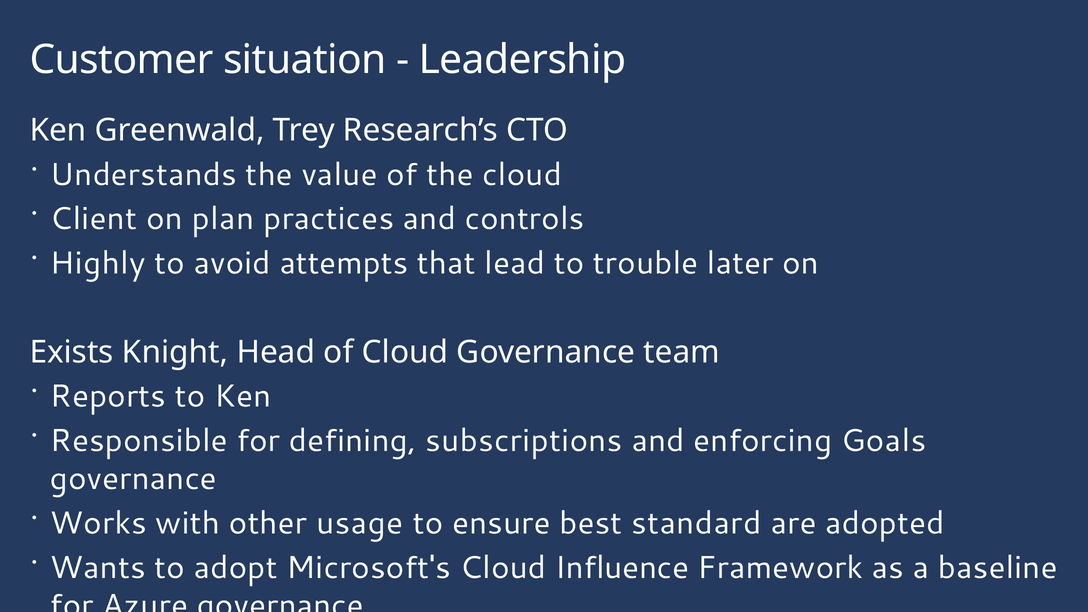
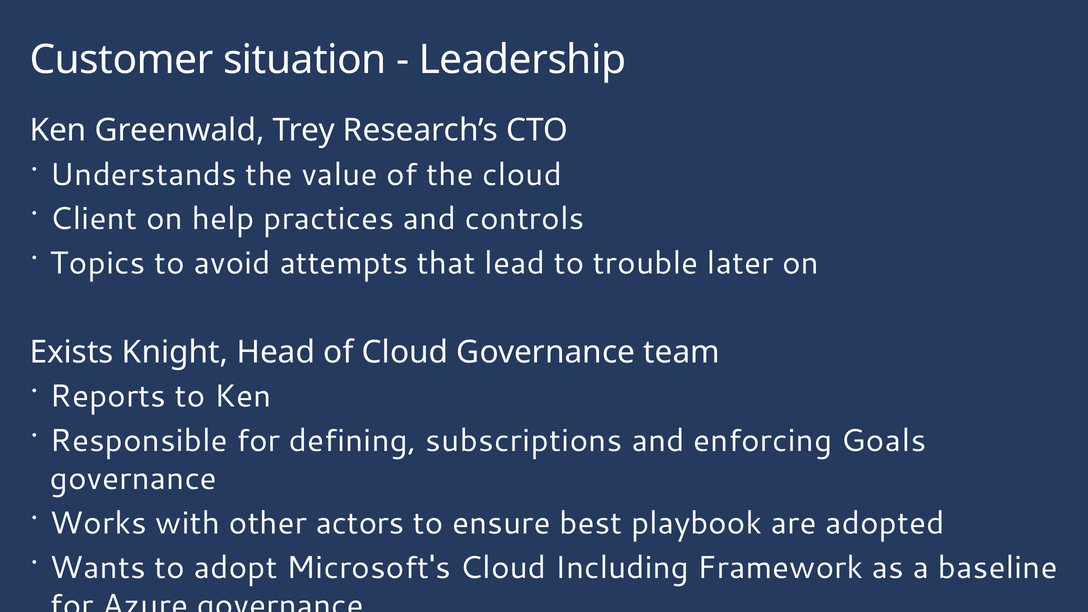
plan: plan -> help
Highly: Highly -> Topics
usage: usage -> actors
standard: standard -> playbook
Influence: Influence -> Including
